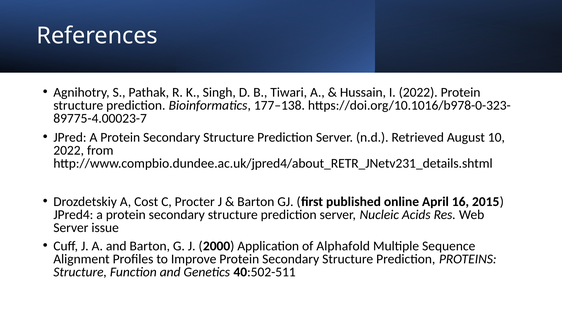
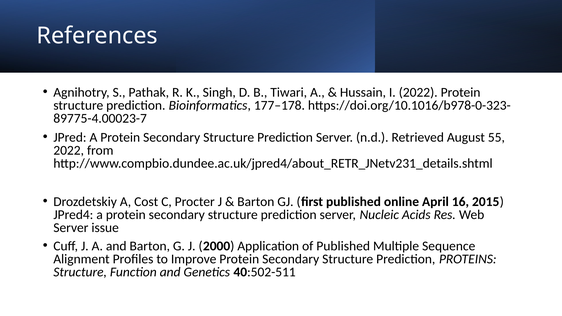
177–138: 177–138 -> 177–178
10: 10 -> 55
of Alphafold: Alphafold -> Published
